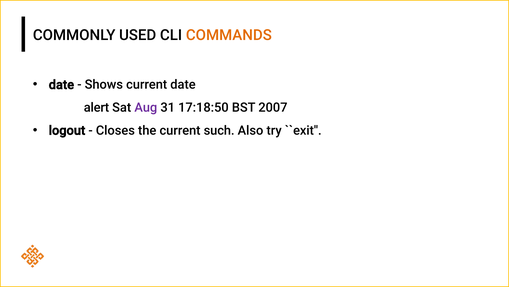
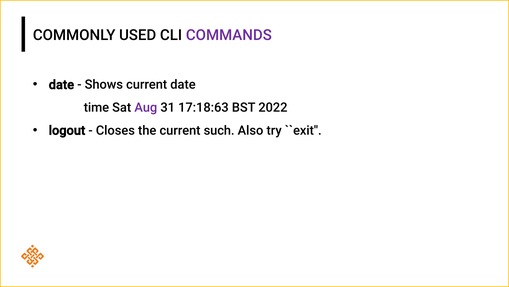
COMMANDS colour: orange -> purple
alert: alert -> time
17:18:50: 17:18:50 -> 17:18:63
2007: 2007 -> 2022
